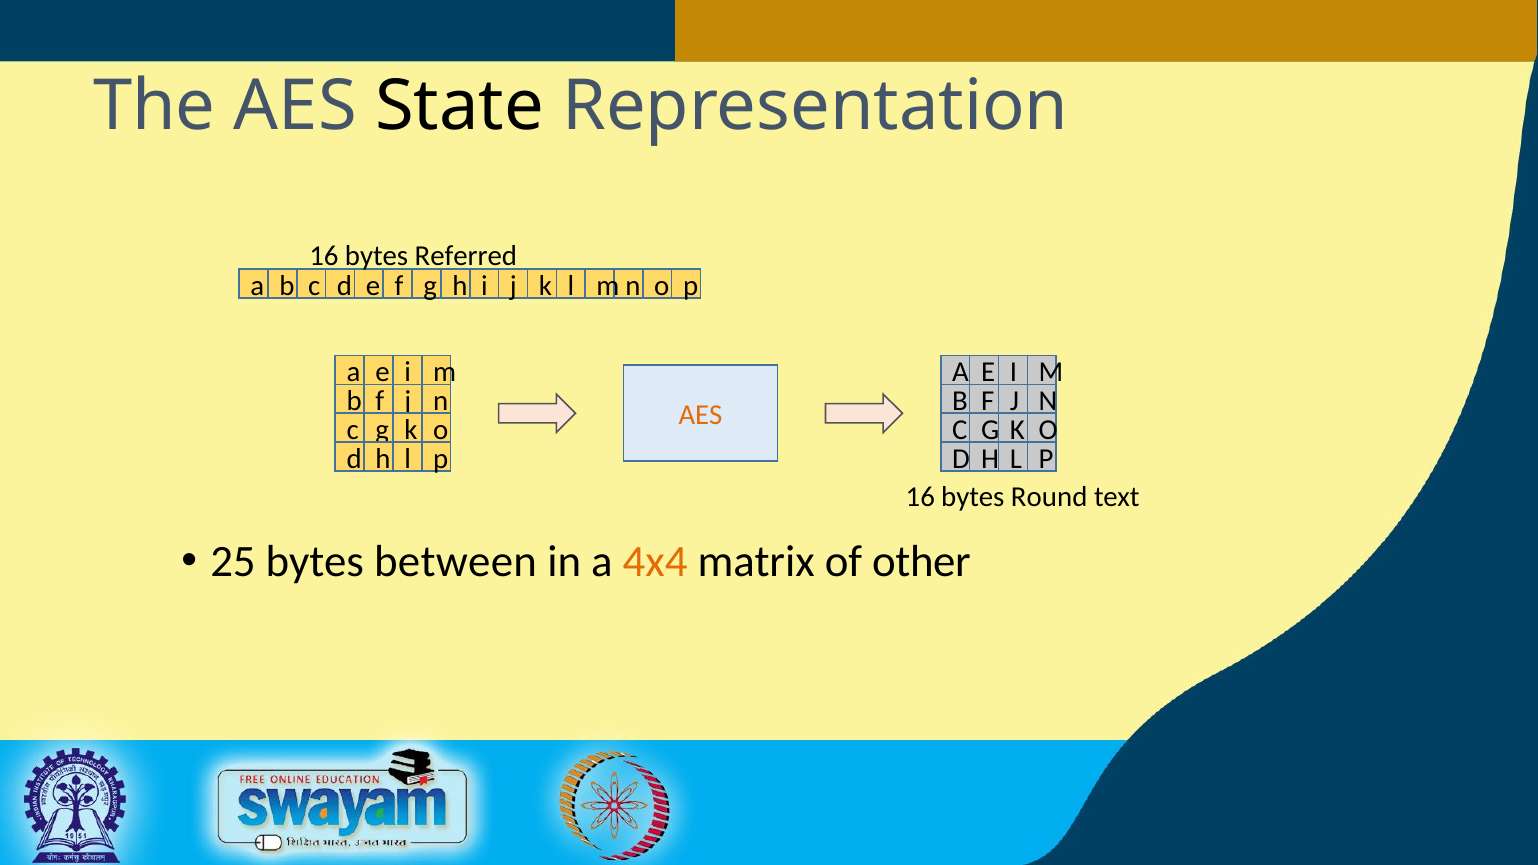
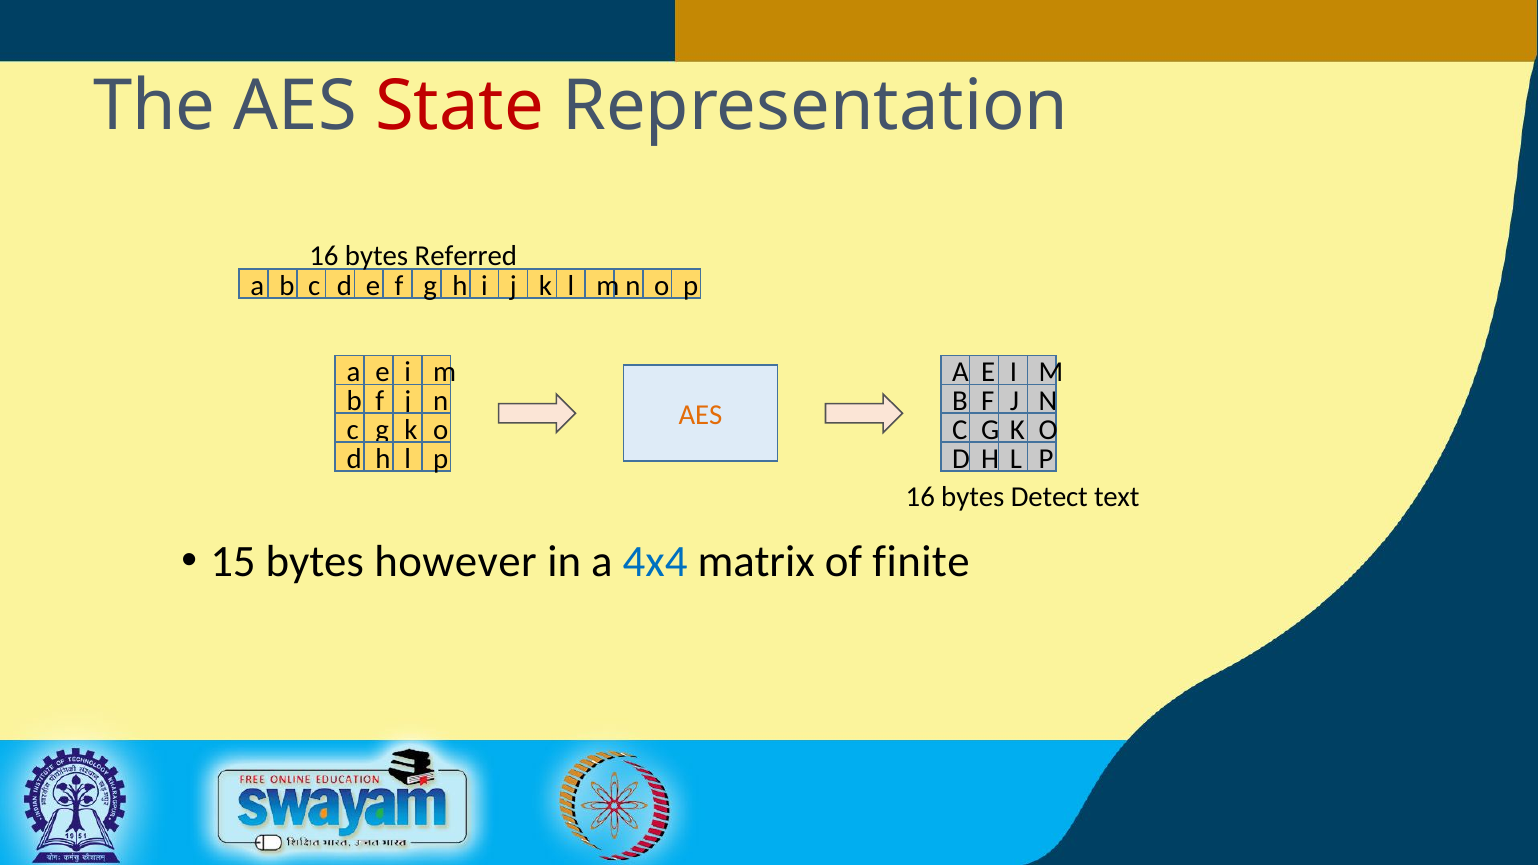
State colour: black -> red
Round: Round -> Detect
25: 25 -> 15
between: between -> however
4x4 colour: orange -> blue
other: other -> finite
